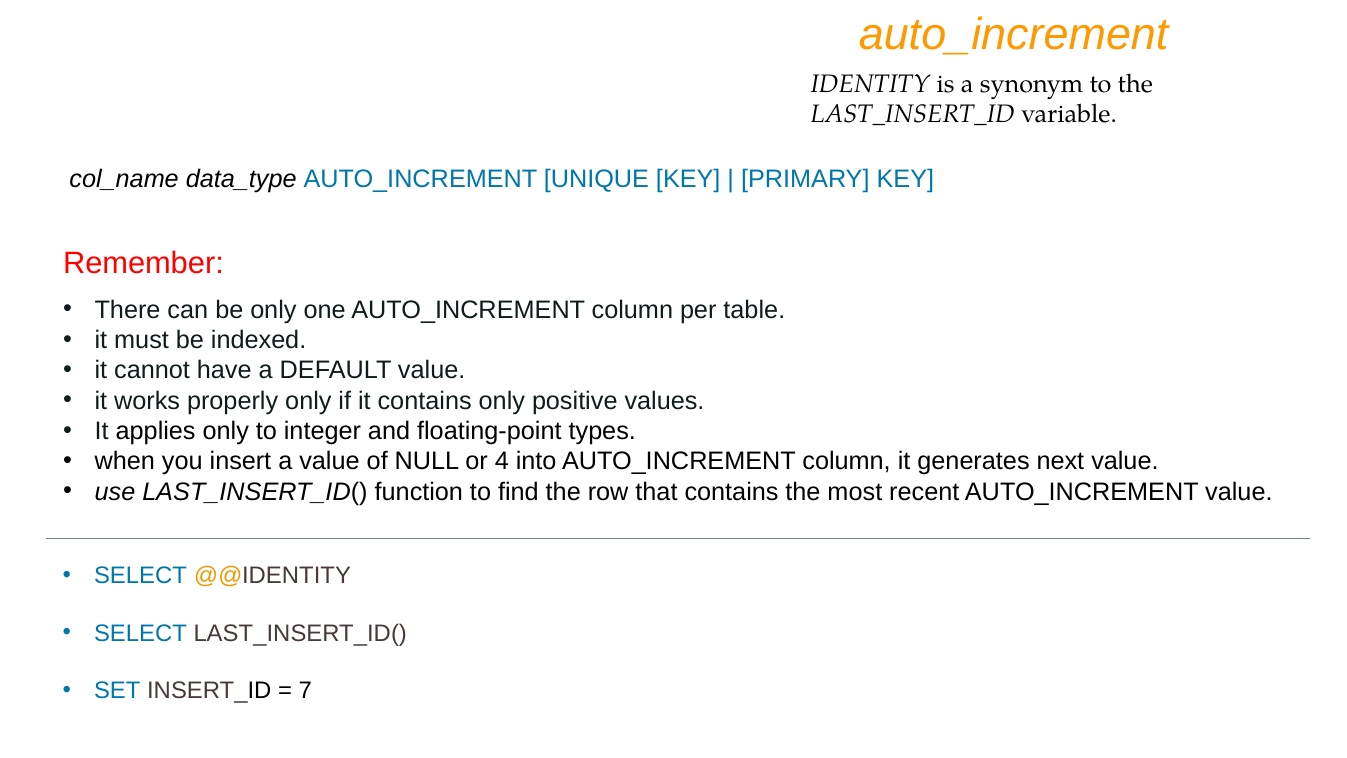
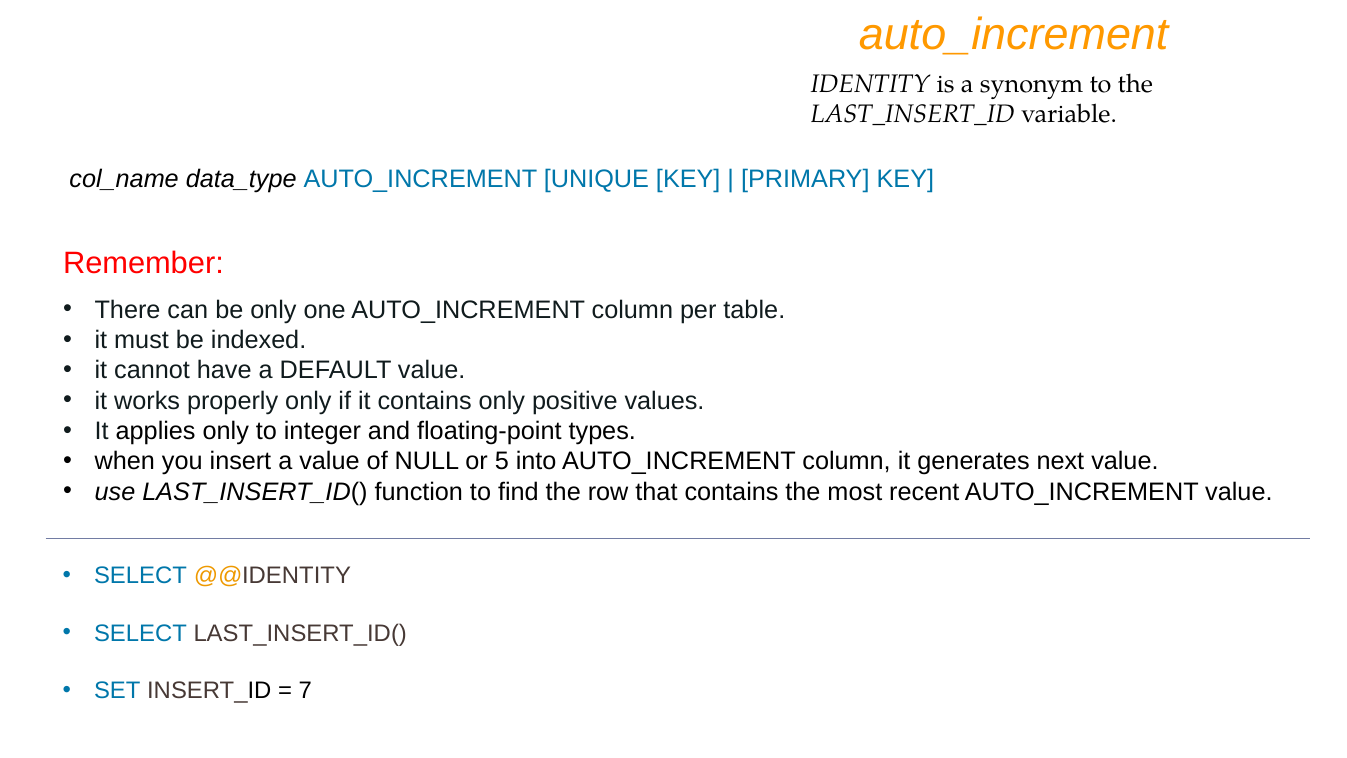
4: 4 -> 5
